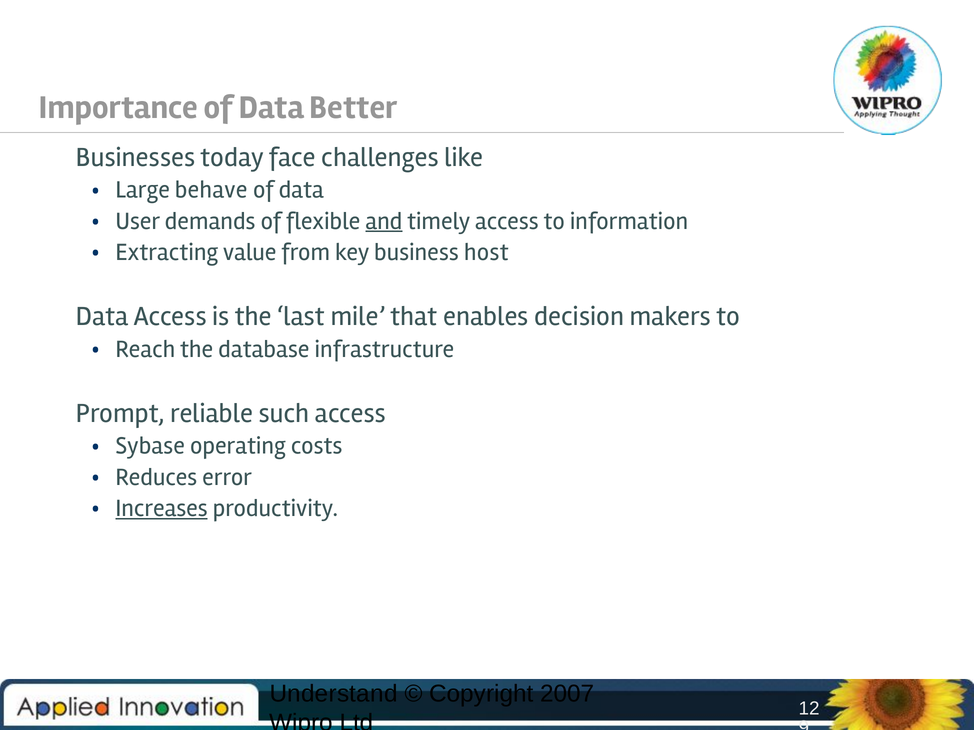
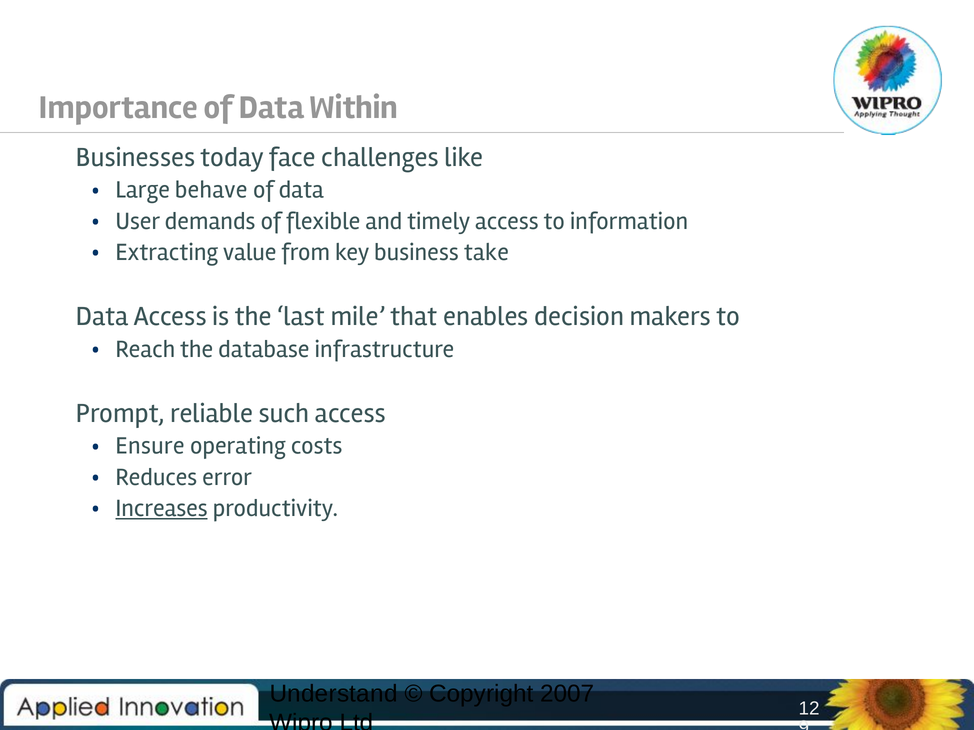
Better: Better -> Within
and underline: present -> none
host: host -> take
Sybase: Sybase -> Ensure
